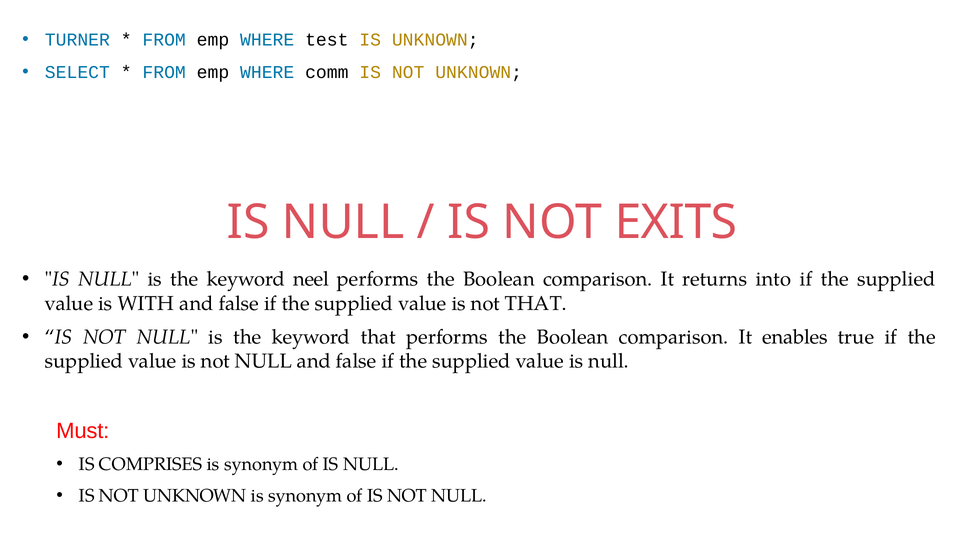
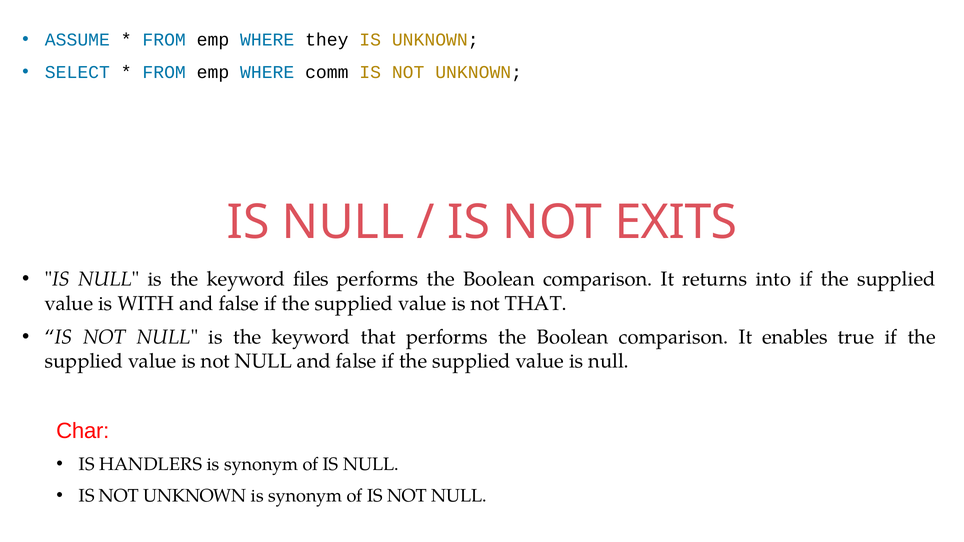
TURNER: TURNER -> ASSUME
test: test -> they
neel: neel -> files
Must: Must -> Char
COMPRISES: COMPRISES -> HANDLERS
